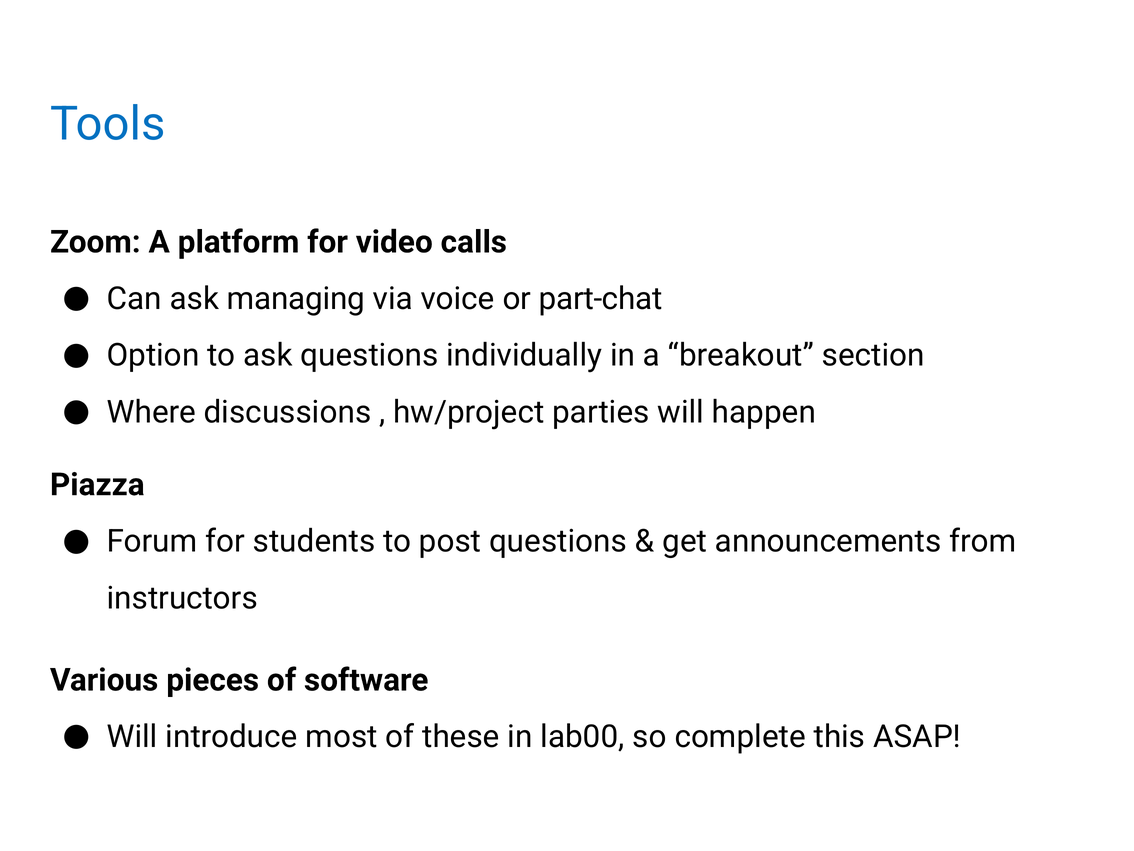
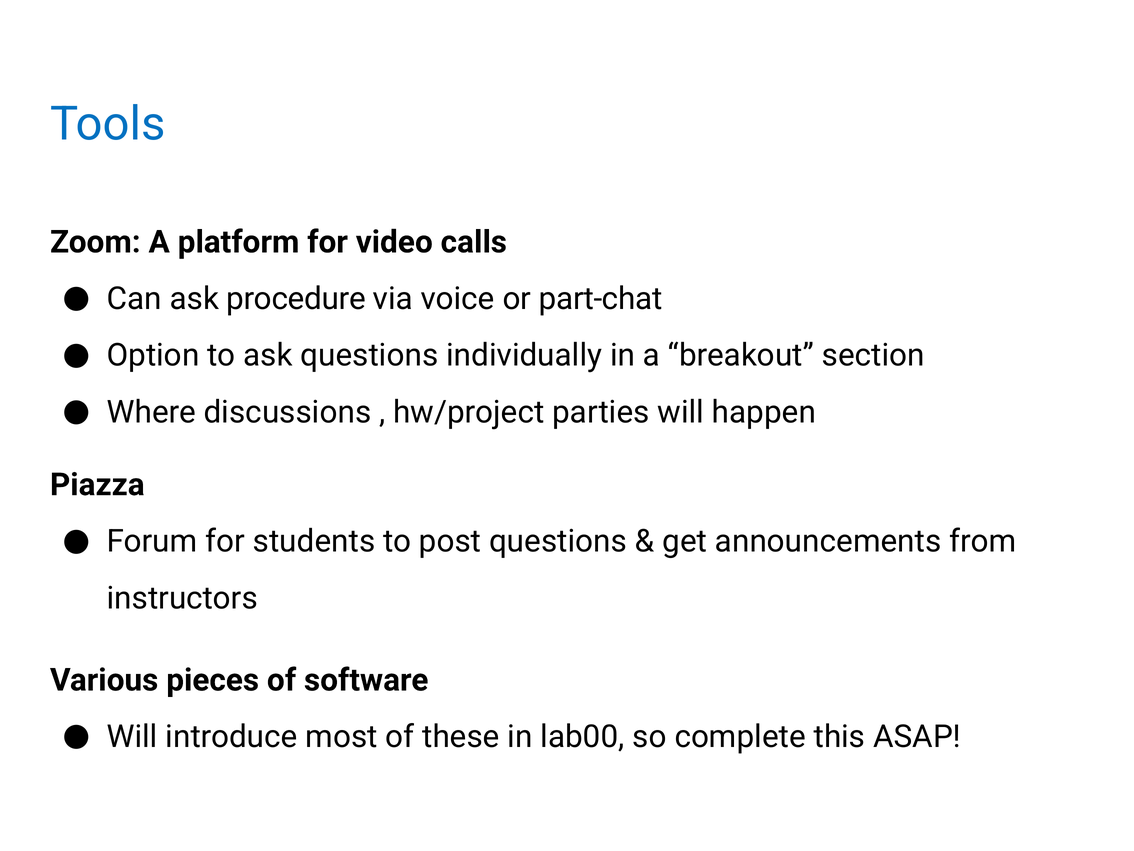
managing: managing -> procedure
